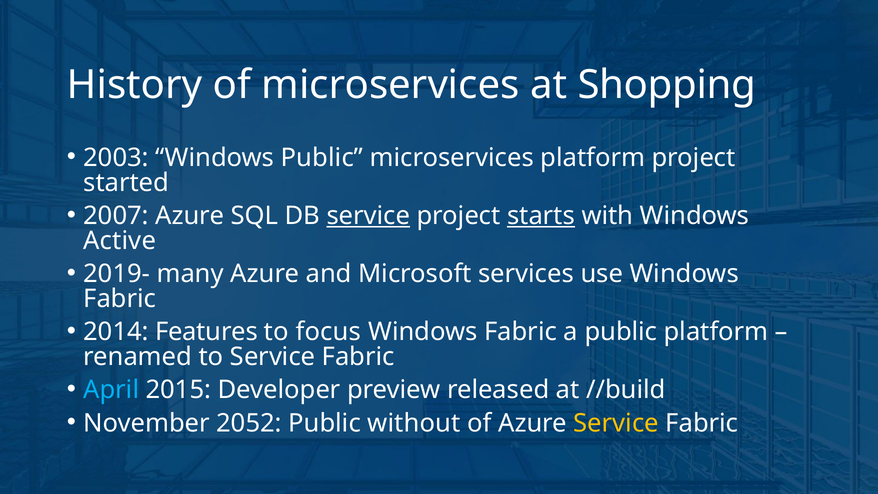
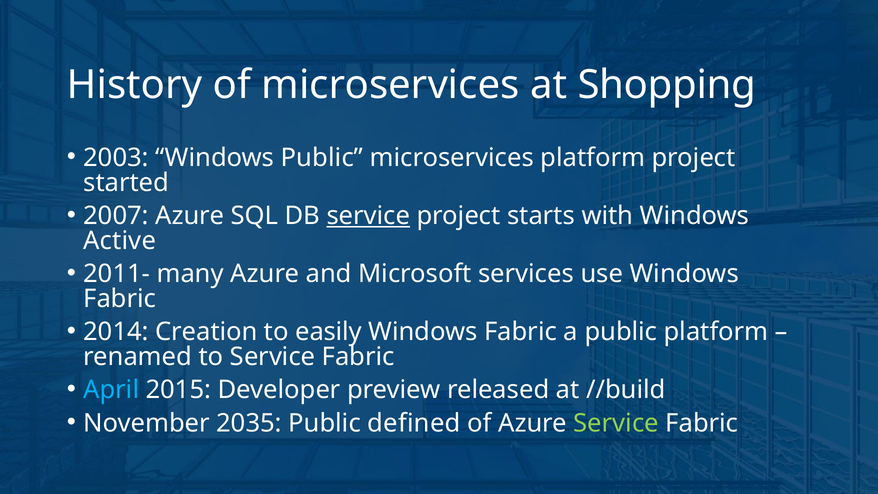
starts underline: present -> none
2019-: 2019- -> 2011-
Features: Features -> Creation
focus: focus -> easily
2052: 2052 -> 2035
without: without -> defined
Service at (616, 423) colour: yellow -> light green
